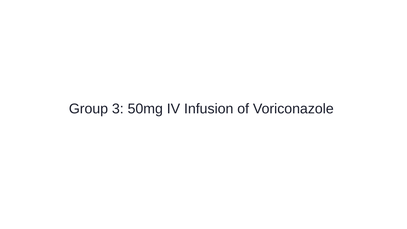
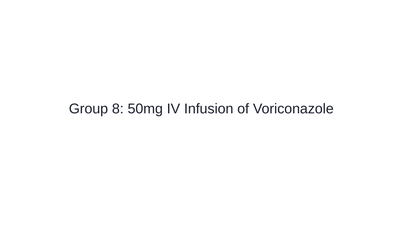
3: 3 -> 8
